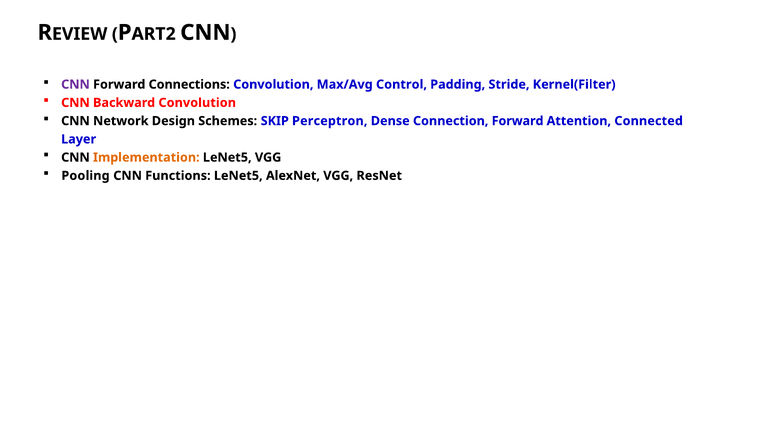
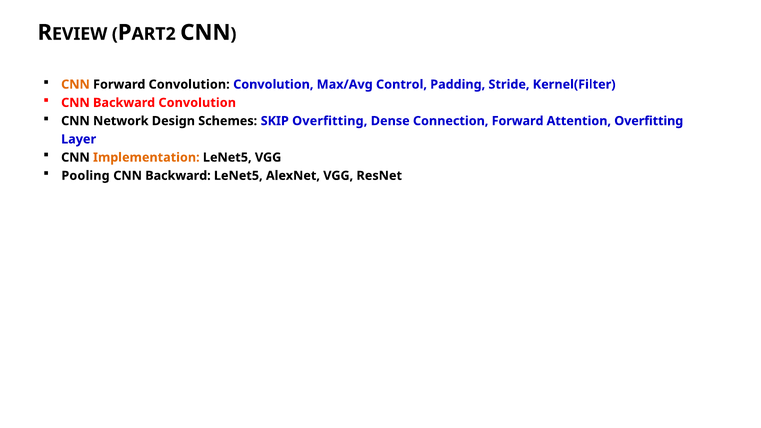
CNN at (75, 84) colour: purple -> orange
Forward Connections: Connections -> Convolution
SKIP Perceptron: Perceptron -> Overfitting
Attention Connected: Connected -> Overfitting
Functions at (178, 176): Functions -> Backward
